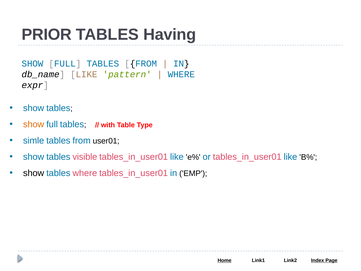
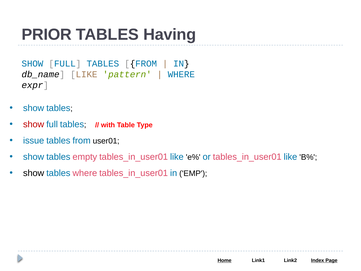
show at (34, 124) colour: orange -> red
simle: simle -> issue
visible: visible -> empty
